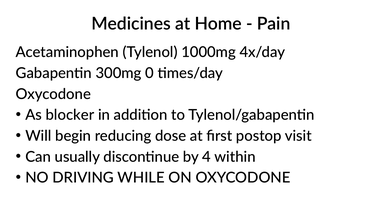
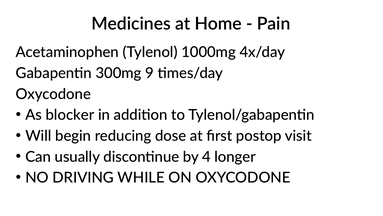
0: 0 -> 9
within: within -> longer
